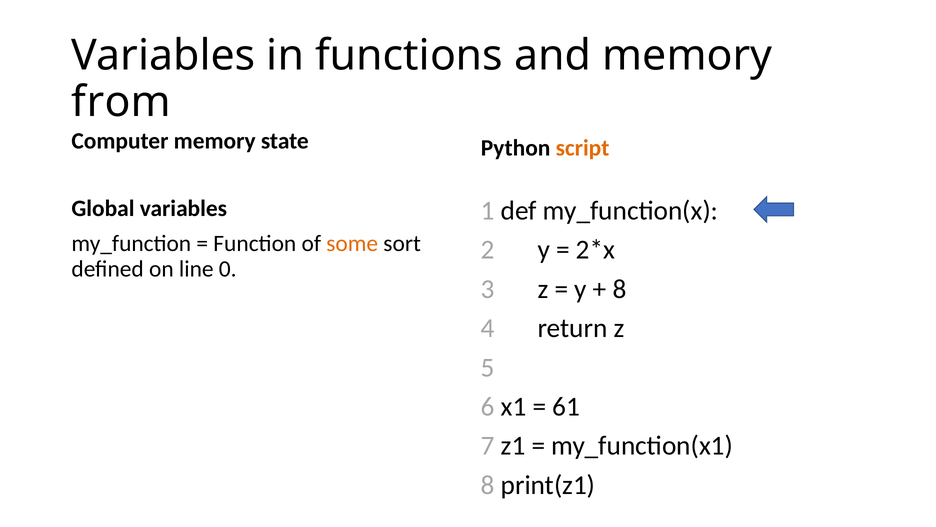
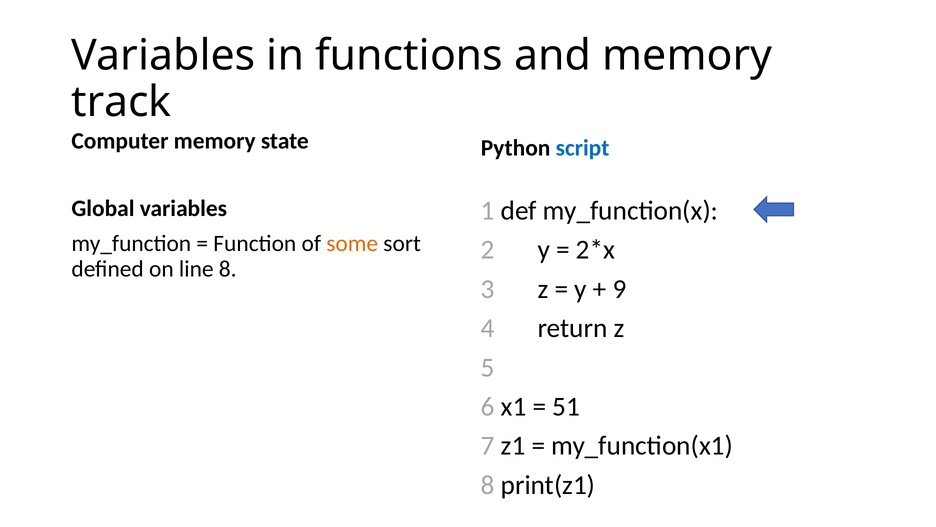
from: from -> track
script colour: orange -> blue
line 0: 0 -> 8
8 at (620, 289): 8 -> 9
61: 61 -> 51
